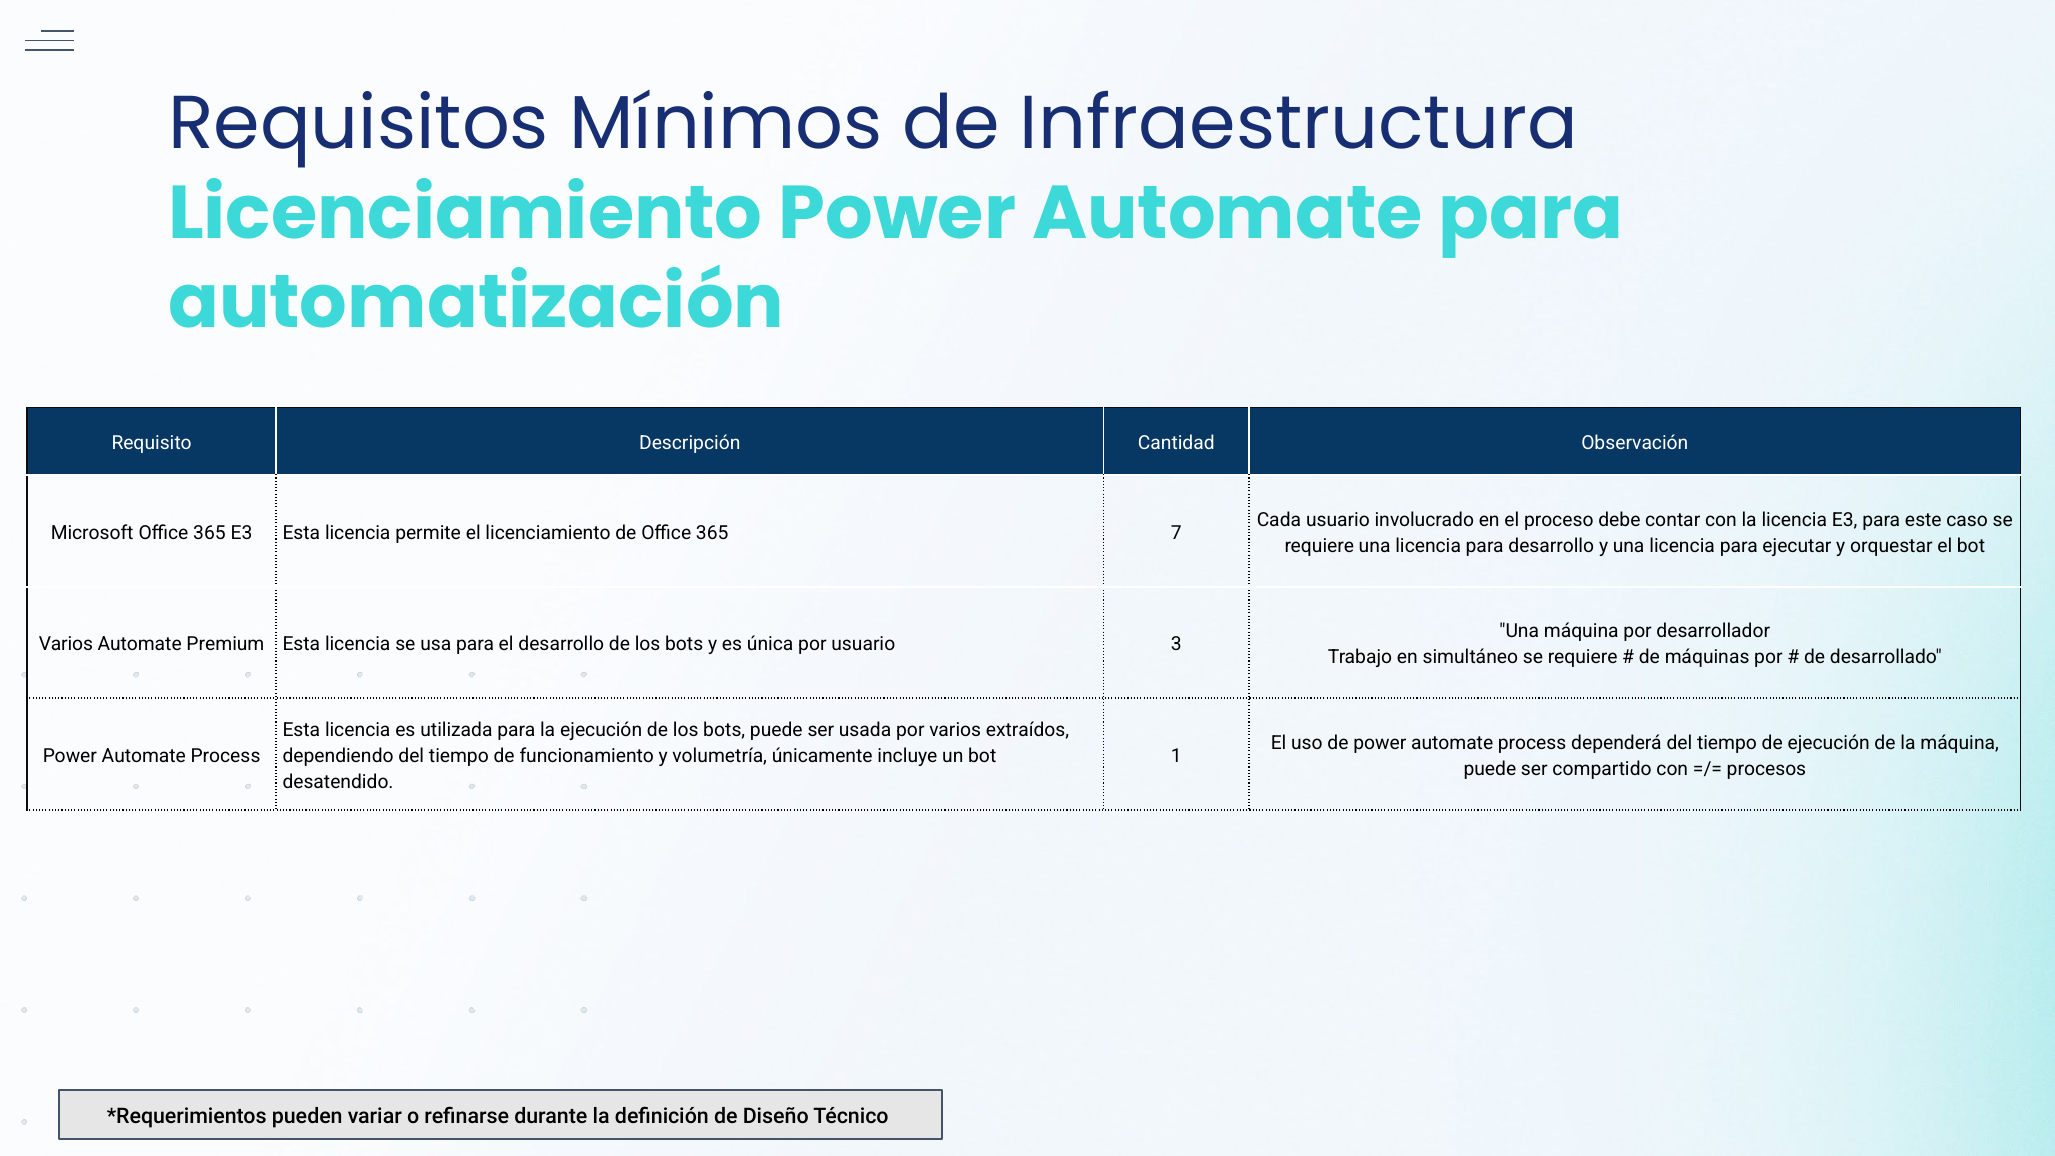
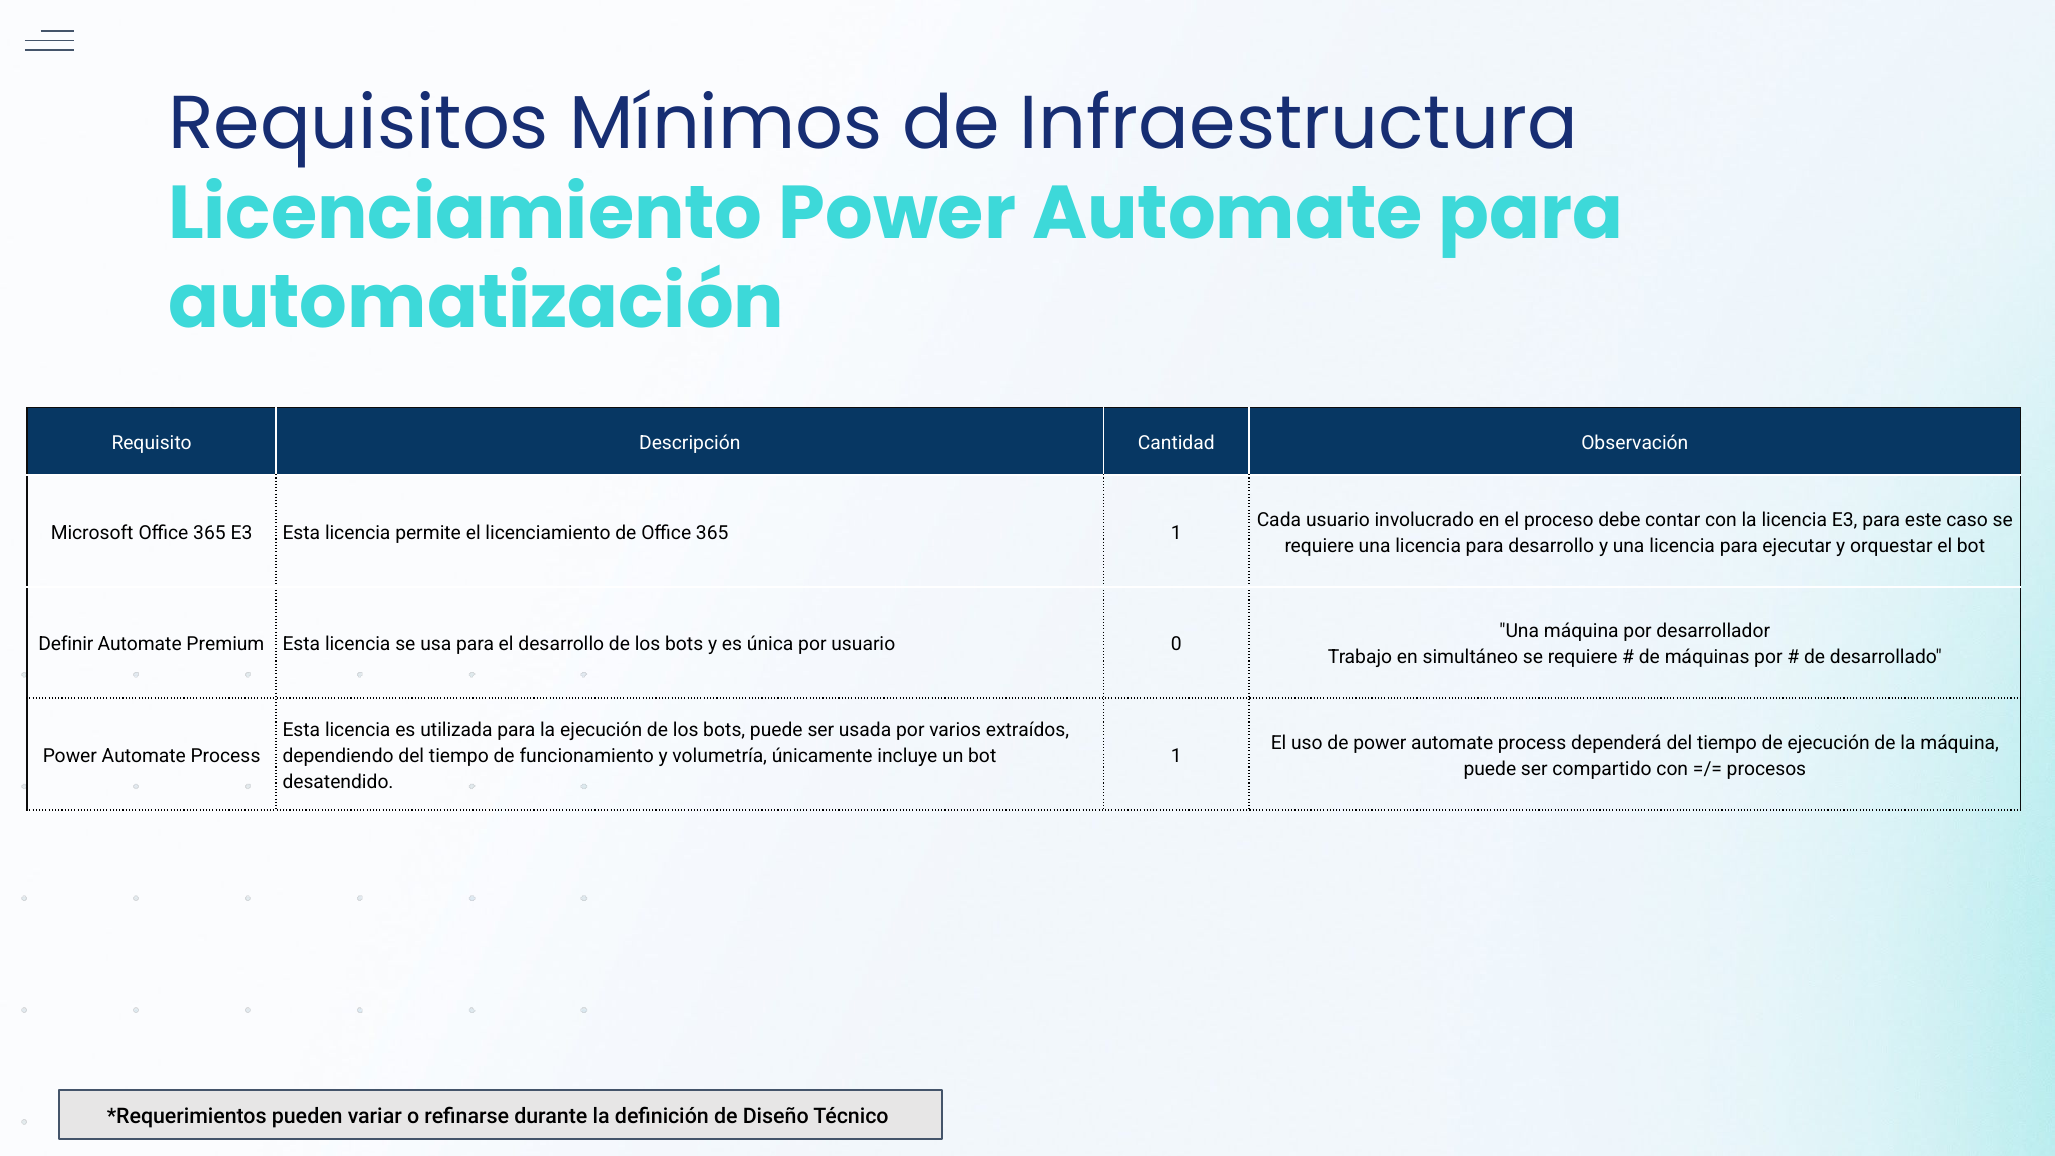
365 7: 7 -> 1
Varios at (66, 644): Varios -> Definir
3: 3 -> 0
